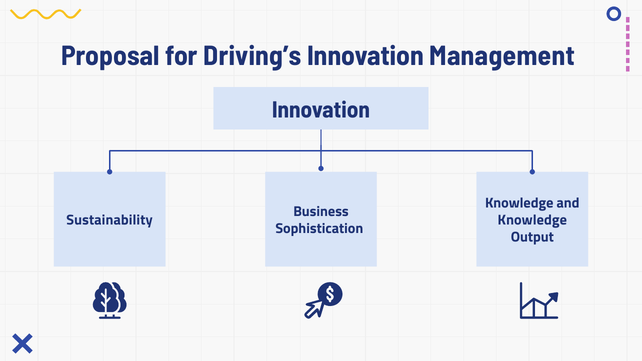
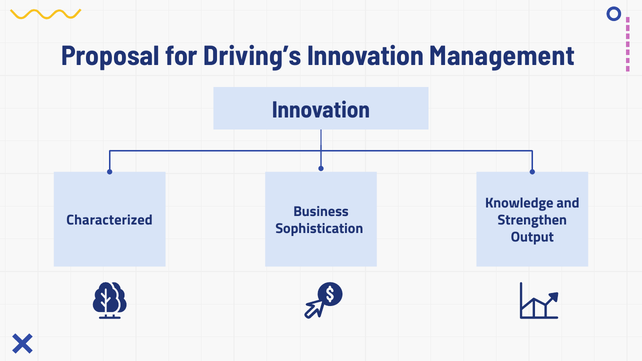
Sustainability: Sustainability -> Characterized
Knowledge at (532, 220): Knowledge -> Strengthen
